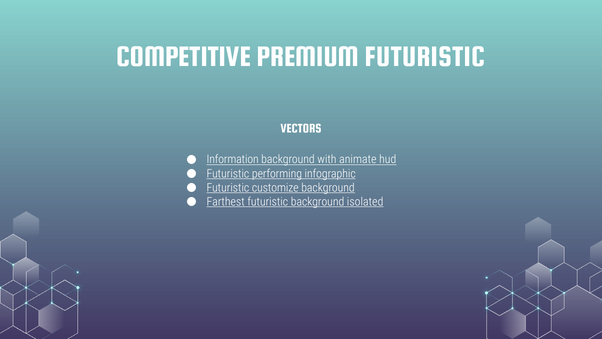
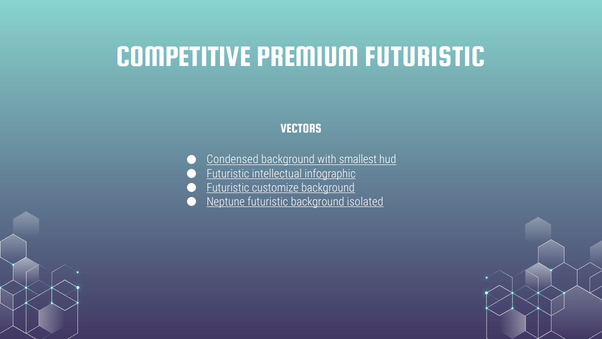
Information: Information -> Condensed
animate: animate -> smallest
performing: performing -> intellectual
Farthest: Farthest -> Neptune
